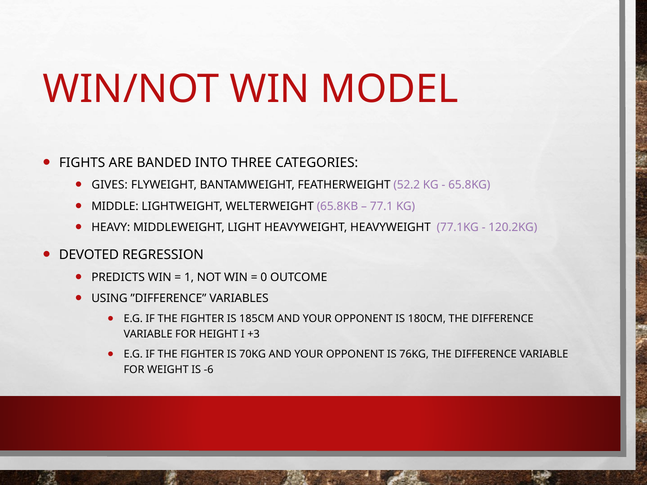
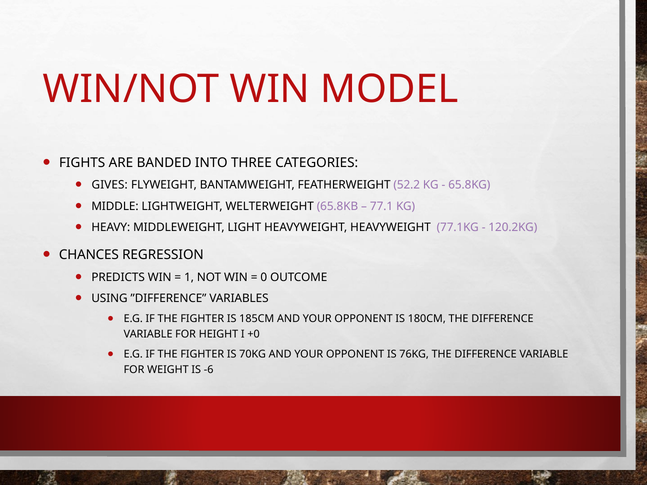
DEVOTED: DEVOTED -> CHANCES
+3: +3 -> +0
